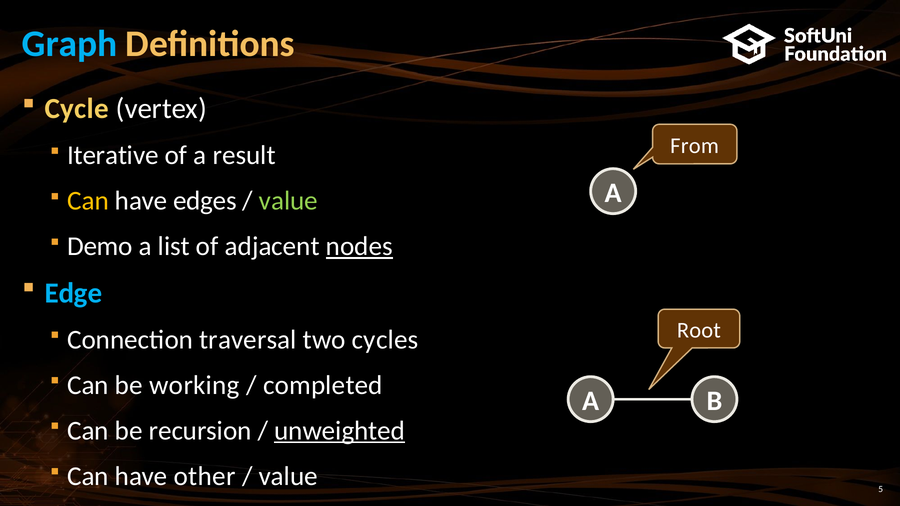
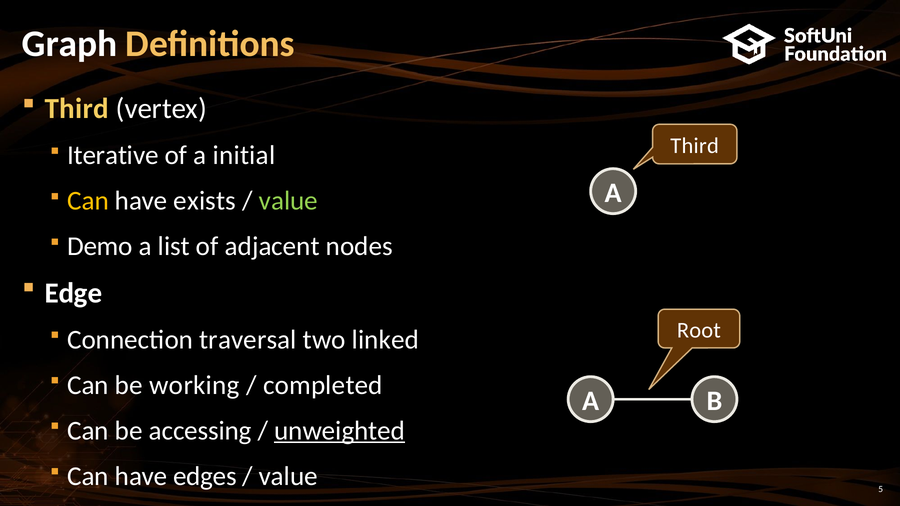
Graph colour: light blue -> white
Cycle at (77, 109): Cycle -> Third
From at (695, 146): From -> Third
result: result -> initial
edges: edges -> exists
nodes underline: present -> none
Edge colour: light blue -> white
cycles: cycles -> linked
recursion: recursion -> accessing
other: other -> edges
